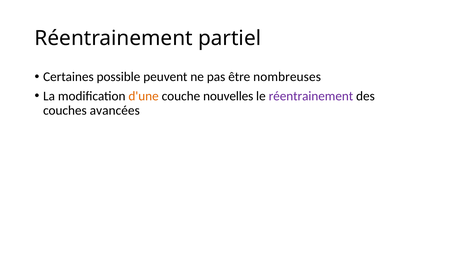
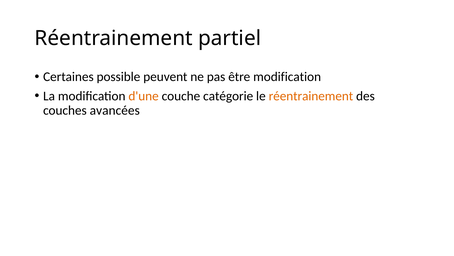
être nombreuses: nombreuses -> modification
nouvelles: nouvelles -> catégorie
réentrainement at (311, 96) colour: purple -> orange
